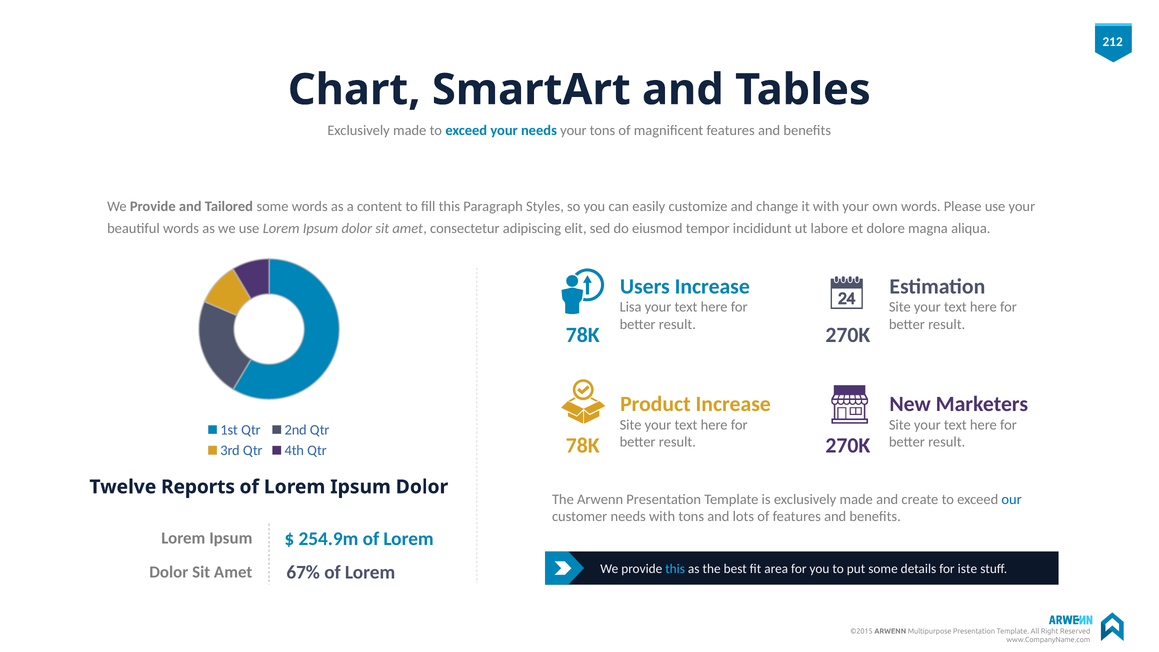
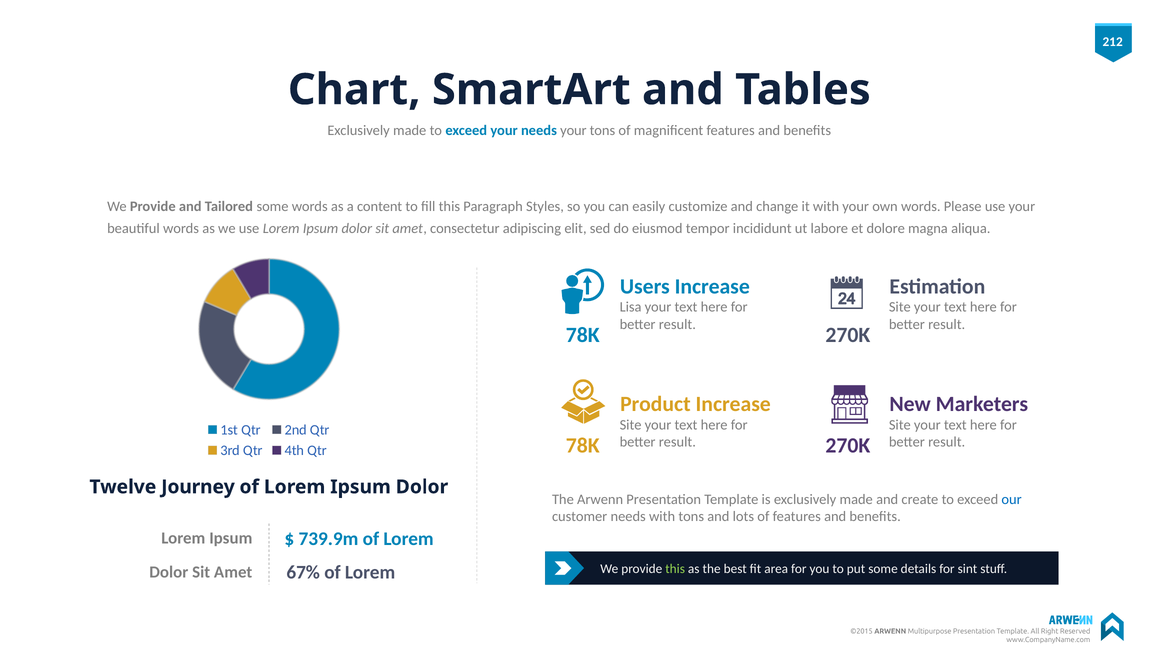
Reports: Reports -> Journey
254.9m: 254.9m -> 739.9m
this at (675, 569) colour: light blue -> light green
iste: iste -> sint
